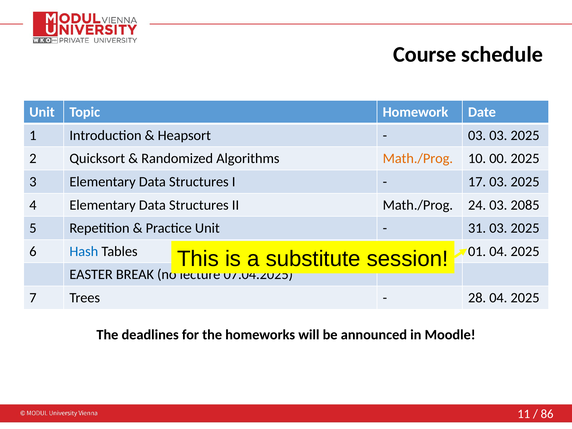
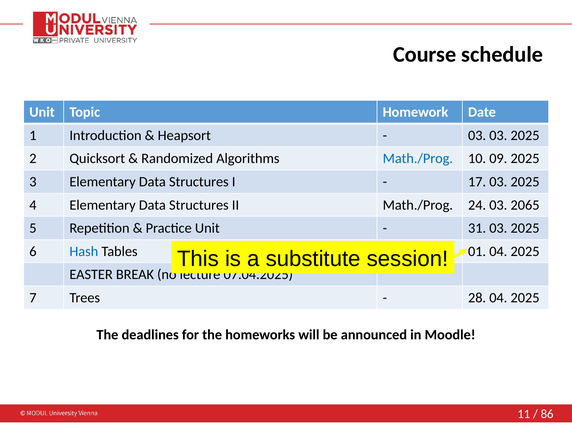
Math./Prog at (418, 159) colour: orange -> blue
00: 00 -> 09
2085: 2085 -> 2065
